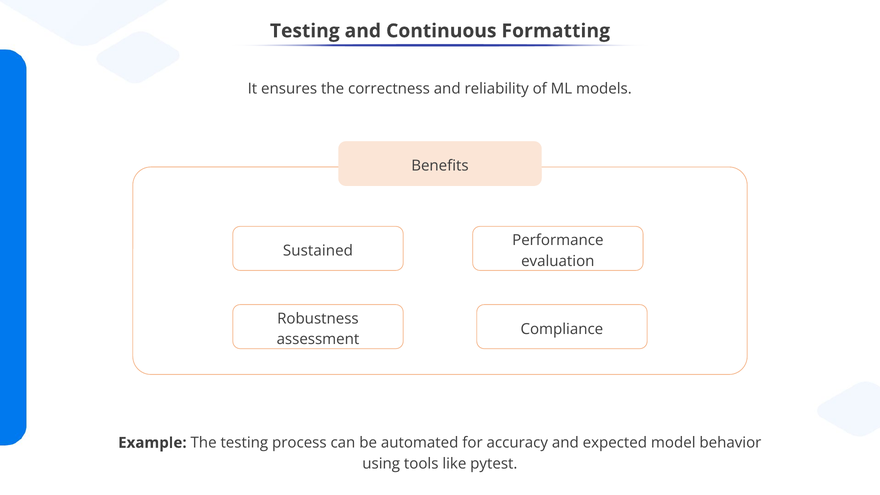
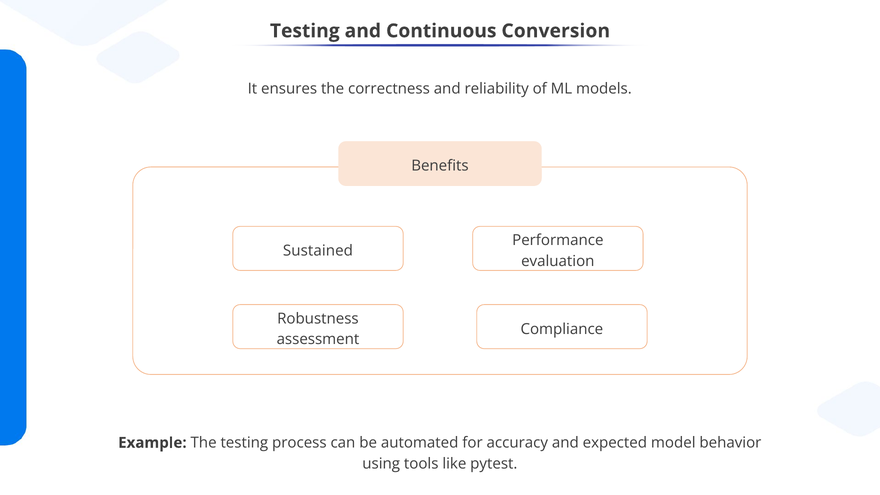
Formatting: Formatting -> Conversion
